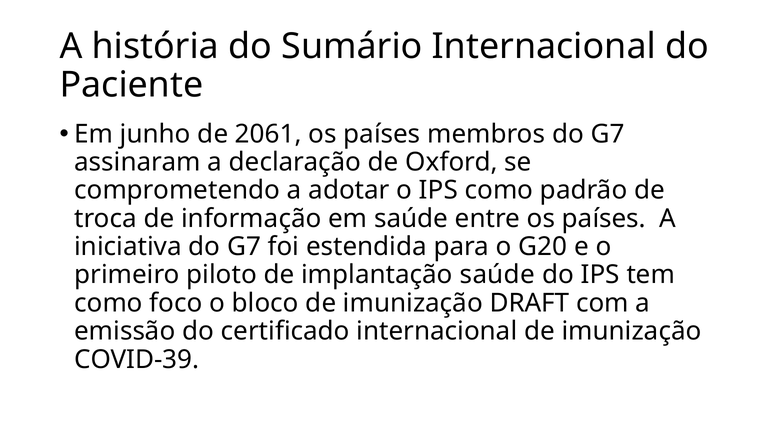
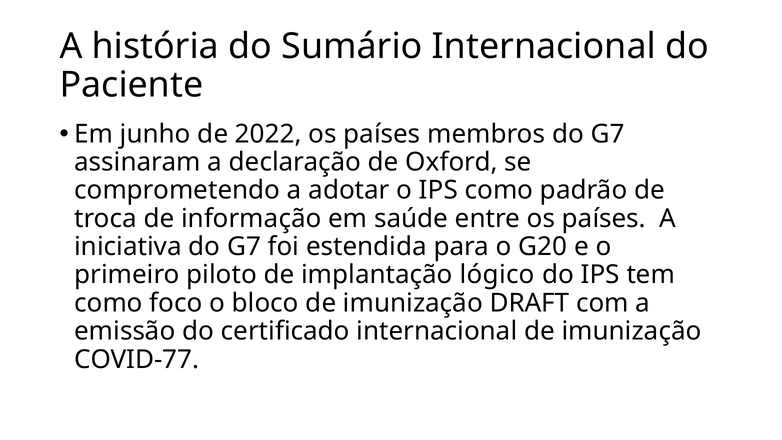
2061: 2061 -> 2022
implantação saúde: saúde -> lógico
COVID-39: COVID-39 -> COVID-77
